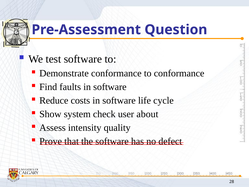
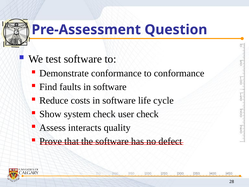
user about: about -> check
intensity: intensity -> interacts
